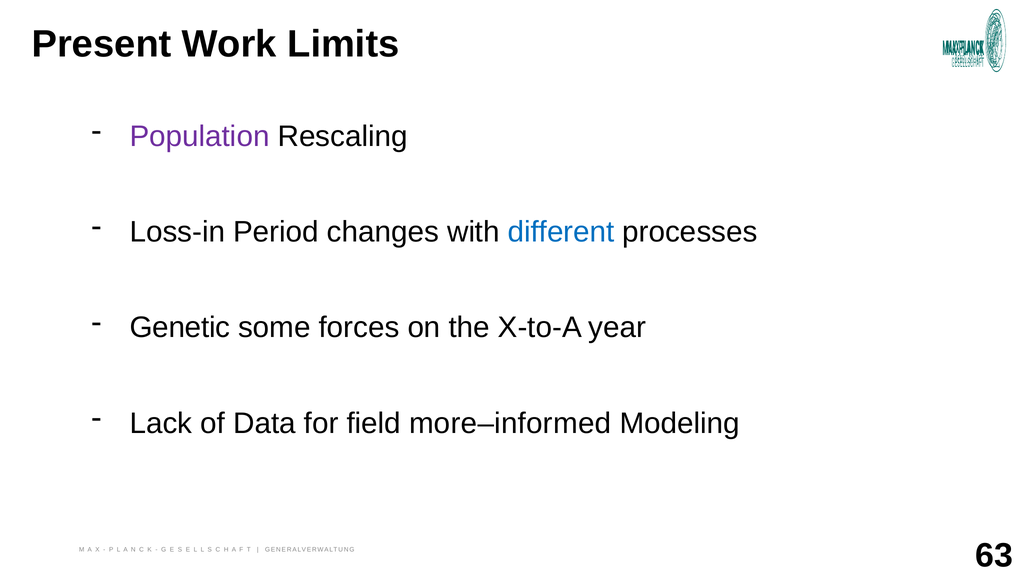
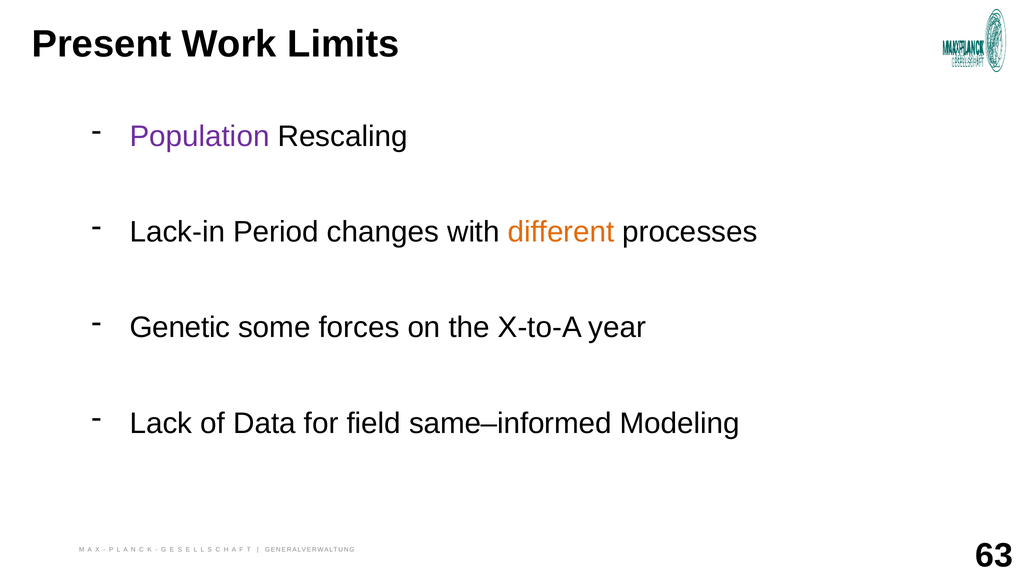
Loss-in: Loss-in -> Lack-in
different colour: blue -> orange
more–informed: more–informed -> same–informed
